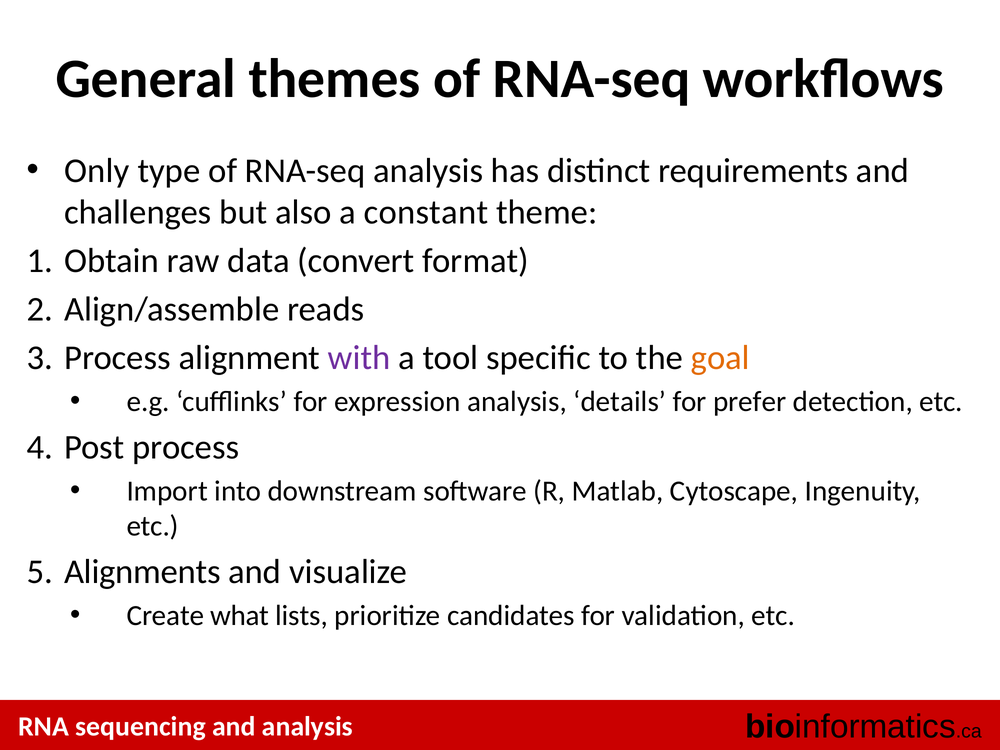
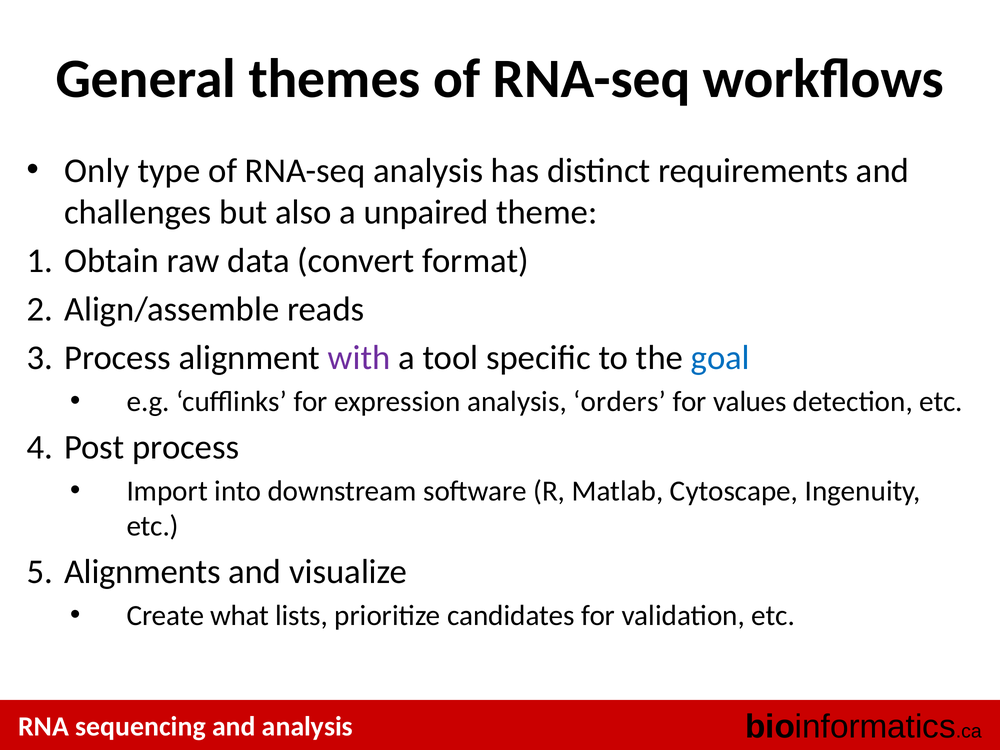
constant: constant -> unpaired
goal colour: orange -> blue
details: details -> orders
prefer: prefer -> values
